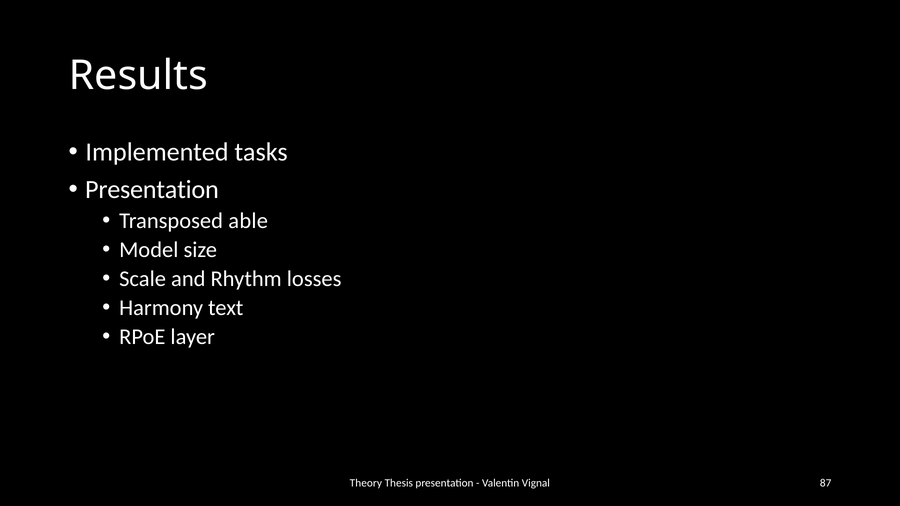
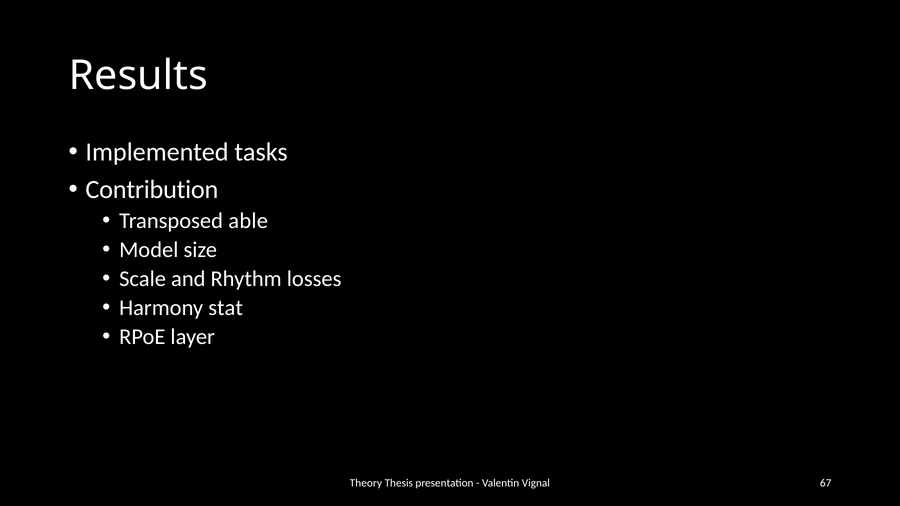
Presentation at (152, 190): Presentation -> Contribution
text: text -> stat
87: 87 -> 67
